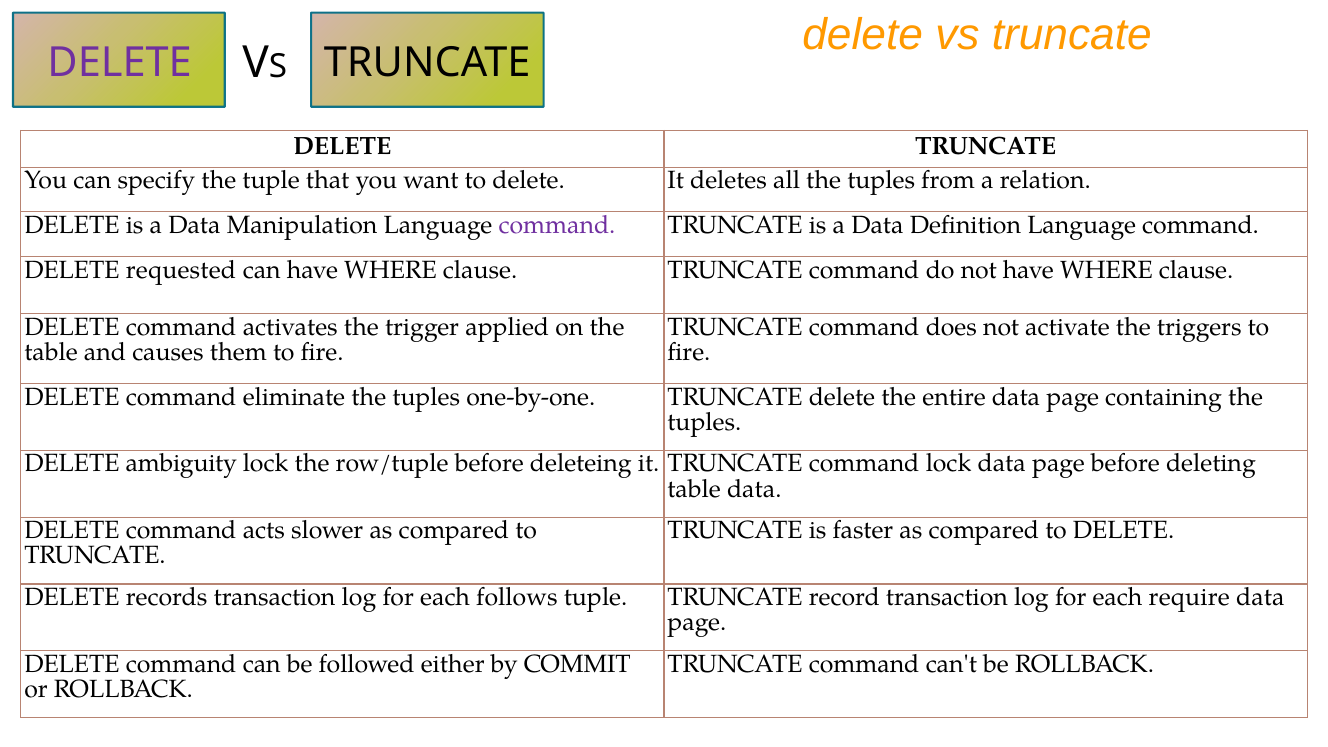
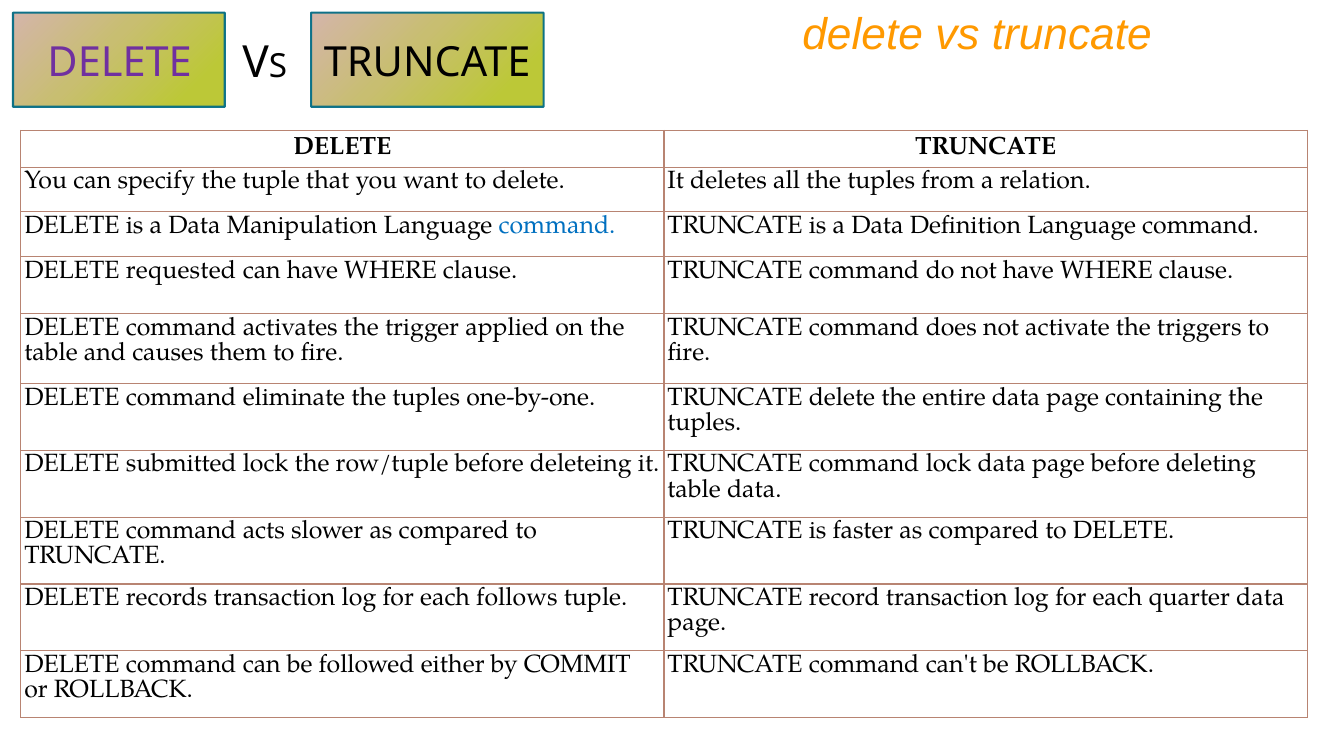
command at (557, 225) colour: purple -> blue
ambiguity: ambiguity -> submitted
require: require -> quarter
